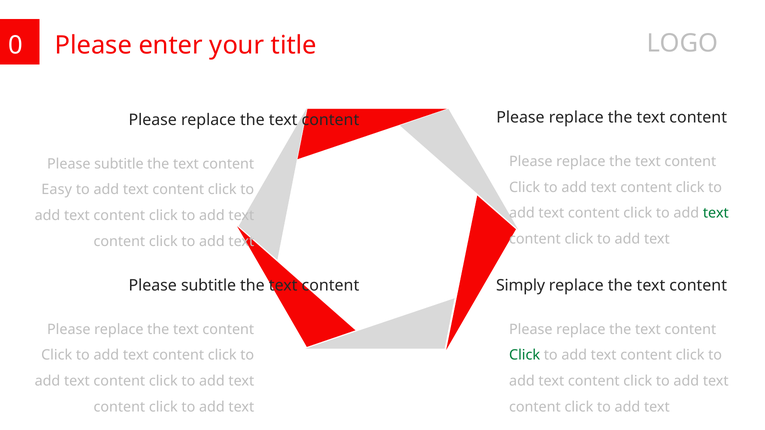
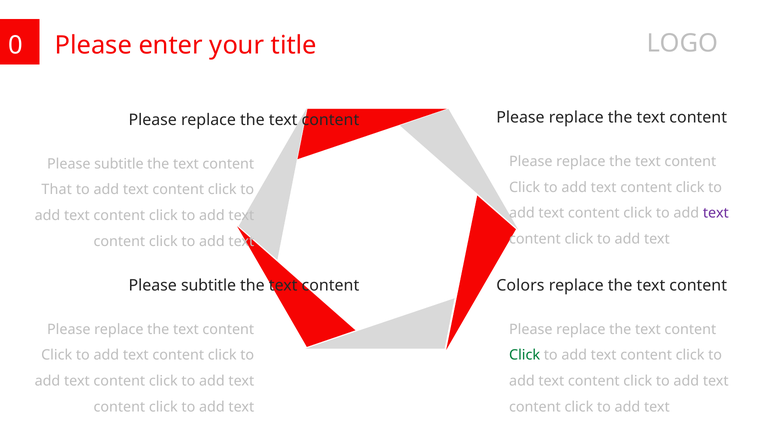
Easy: Easy -> That
text at (716, 213) colour: green -> purple
Simply: Simply -> Colors
